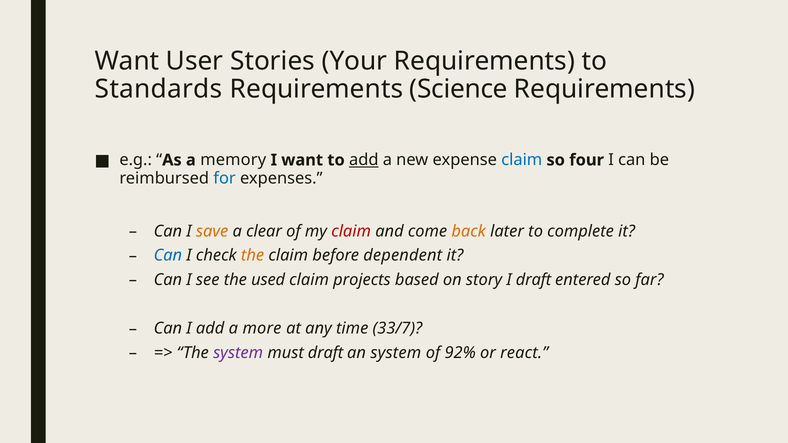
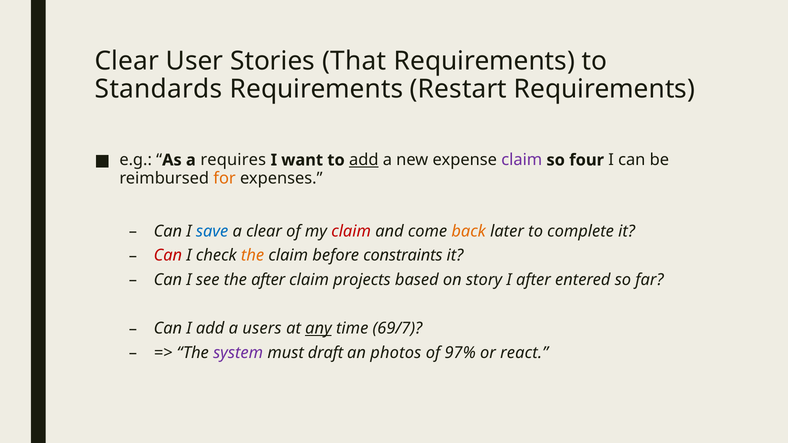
Want at (127, 61): Want -> Clear
Your: Your -> That
Science: Science -> Restart
memory: memory -> requires
claim at (522, 160) colour: blue -> purple
for colour: blue -> orange
save colour: orange -> blue
Can at (168, 256) colour: blue -> red
dependent: dependent -> constraints
the used: used -> after
I draft: draft -> after
more: more -> users
any underline: none -> present
33/7: 33/7 -> 69/7
an system: system -> photos
92%: 92% -> 97%
